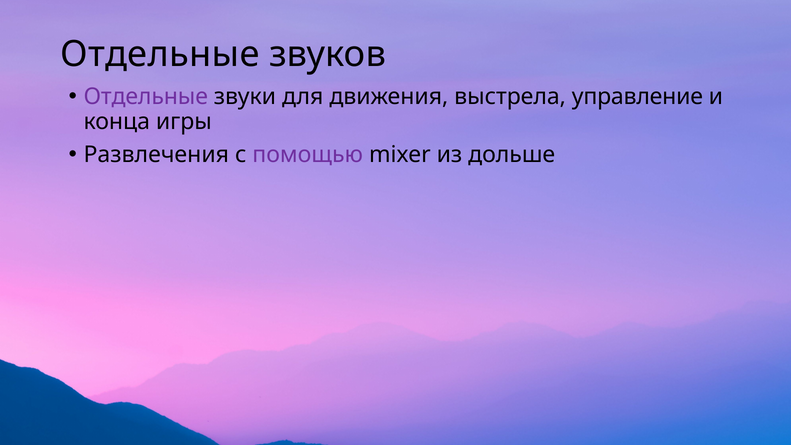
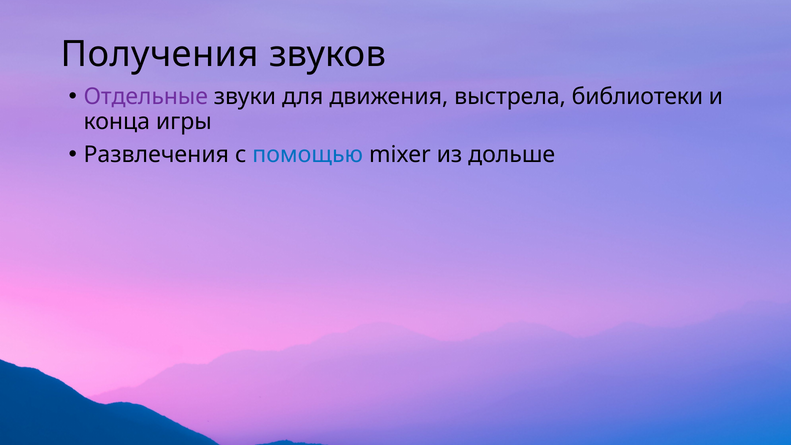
Отдельные at (160, 54): Отдельные -> Получения
управление: управление -> библиотеки
помощью colour: purple -> blue
